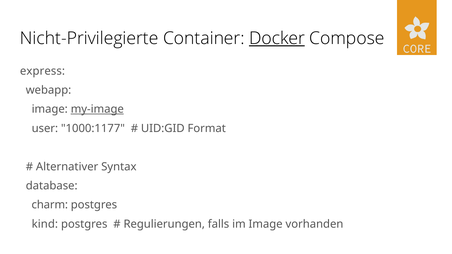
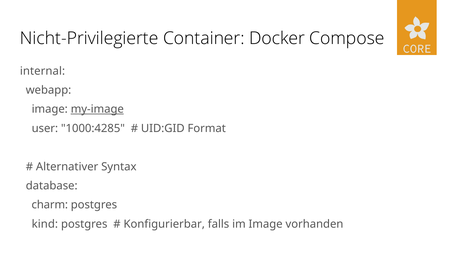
Docker underline: present -> none
express: express -> internal
1000:1177: 1000:1177 -> 1000:4285
Regulierungen: Regulierungen -> Konfigurierbar
